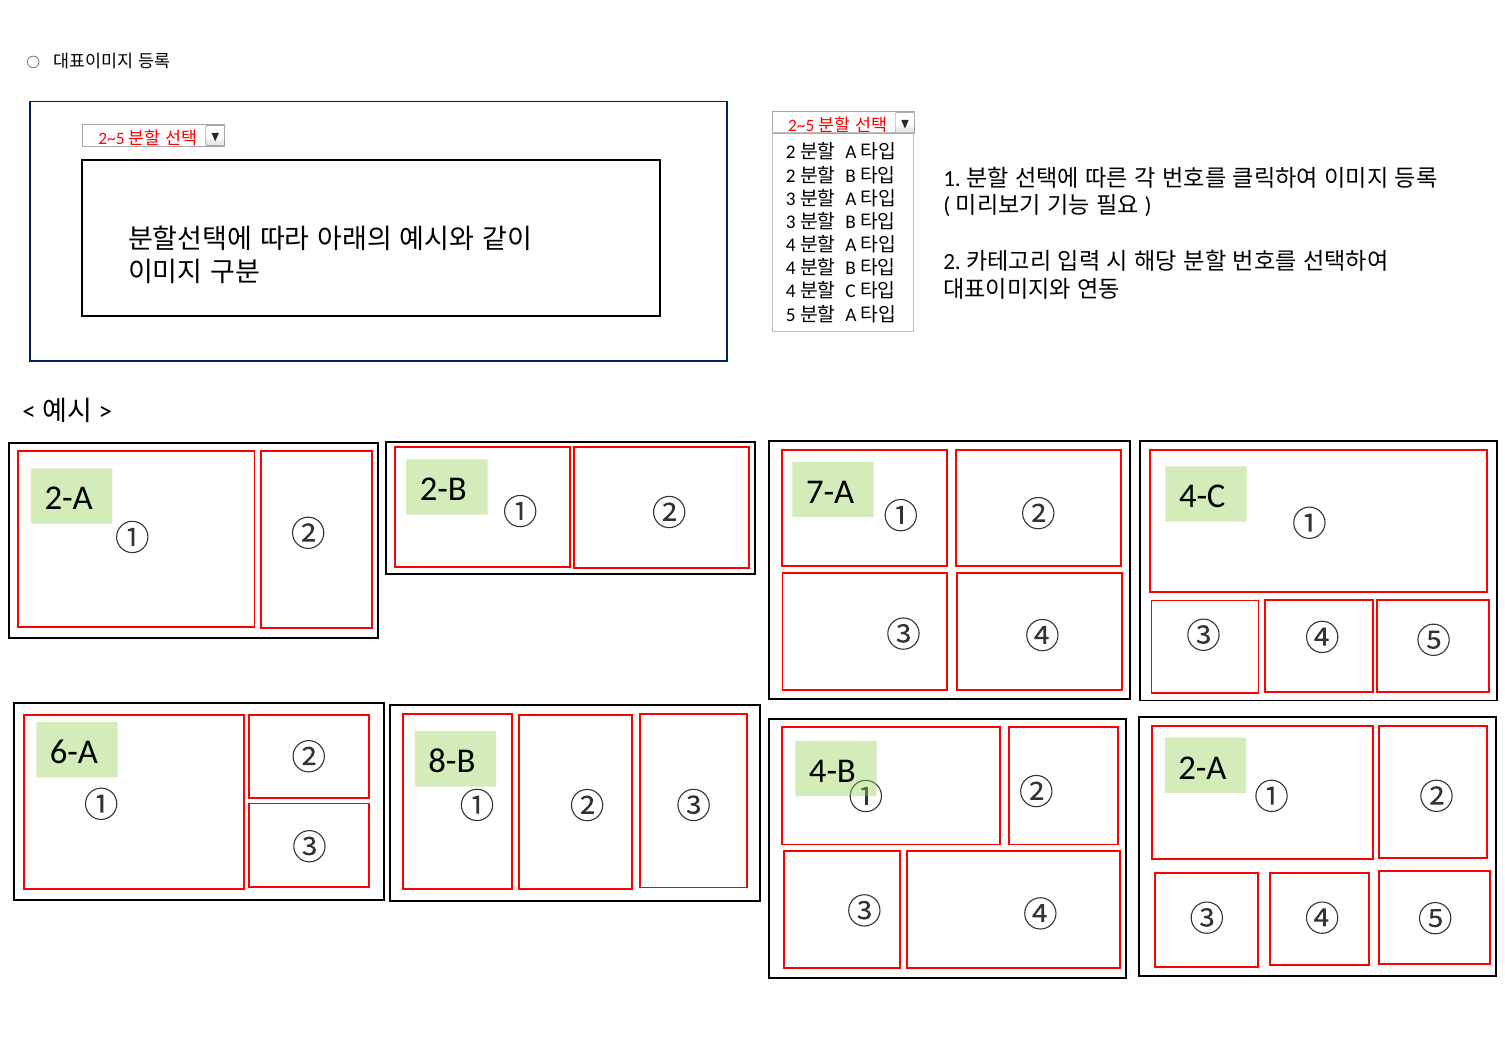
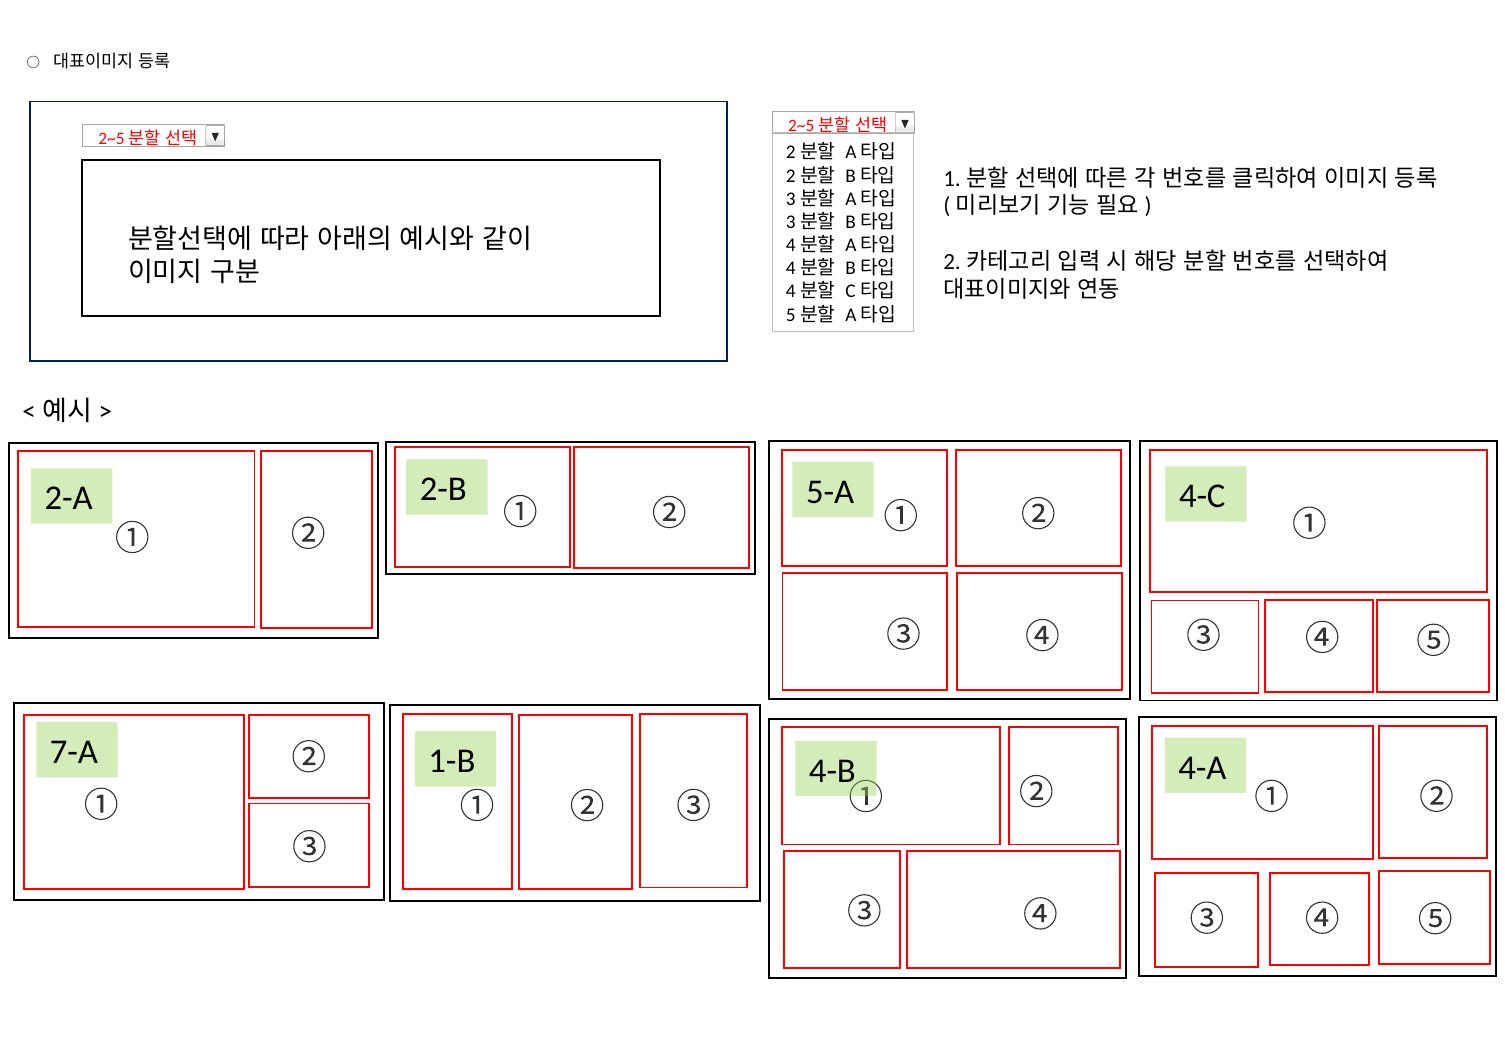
7-A: 7-A -> 5-A
6-A: 6-A -> 7-A
8-B: 8-B -> 1-B
2-A at (1202, 768): 2-A -> 4-A
